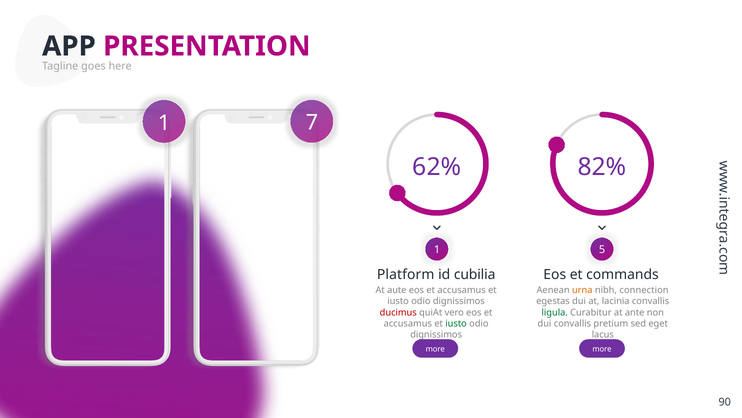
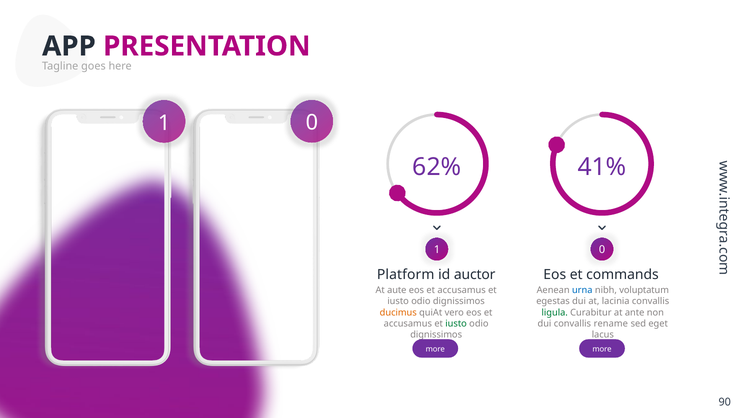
7 at (312, 123): 7 -> 0
82%: 82% -> 41%
5 at (602, 249): 5 -> 0
cubilia: cubilia -> auctor
urna colour: orange -> blue
connection: connection -> voluptatum
ducimus colour: red -> orange
pretium: pretium -> rename
